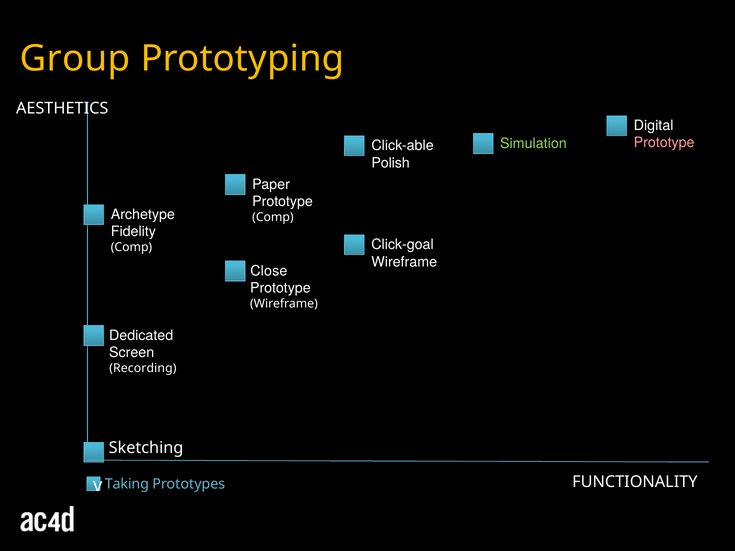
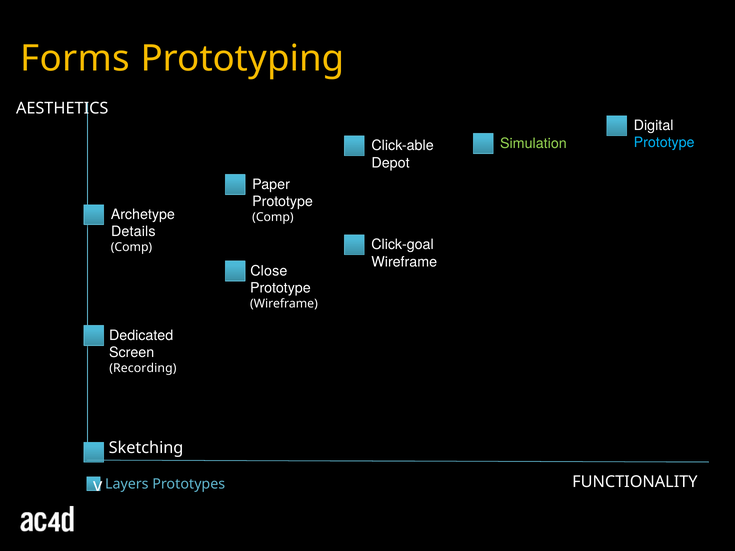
Group: Group -> Forms
Prototype at (664, 143) colour: pink -> light blue
Polish: Polish -> Depot
Fidelity: Fidelity -> Details
Taking: Taking -> Layers
